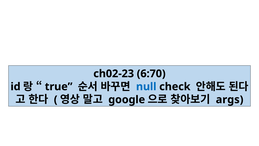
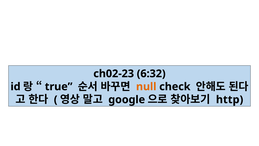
6:70: 6:70 -> 6:32
null colour: blue -> orange
args: args -> http
